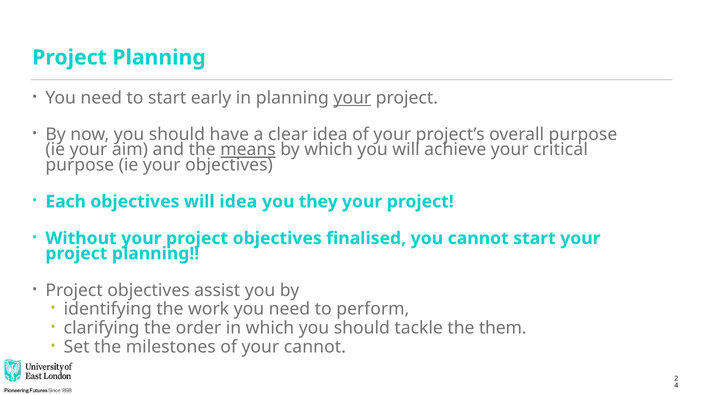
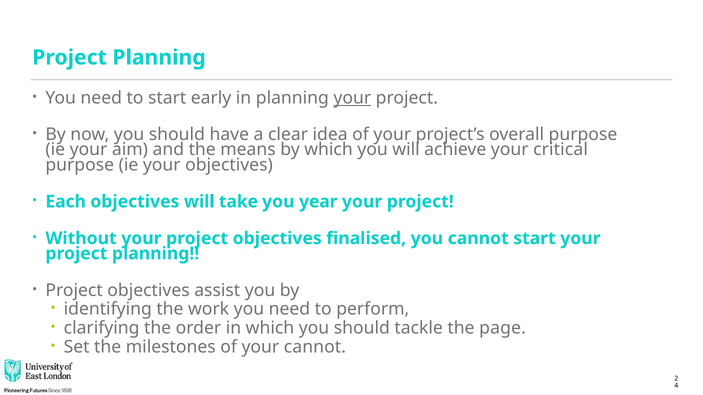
means underline: present -> none
will idea: idea -> take
they: they -> year
them: them -> page
